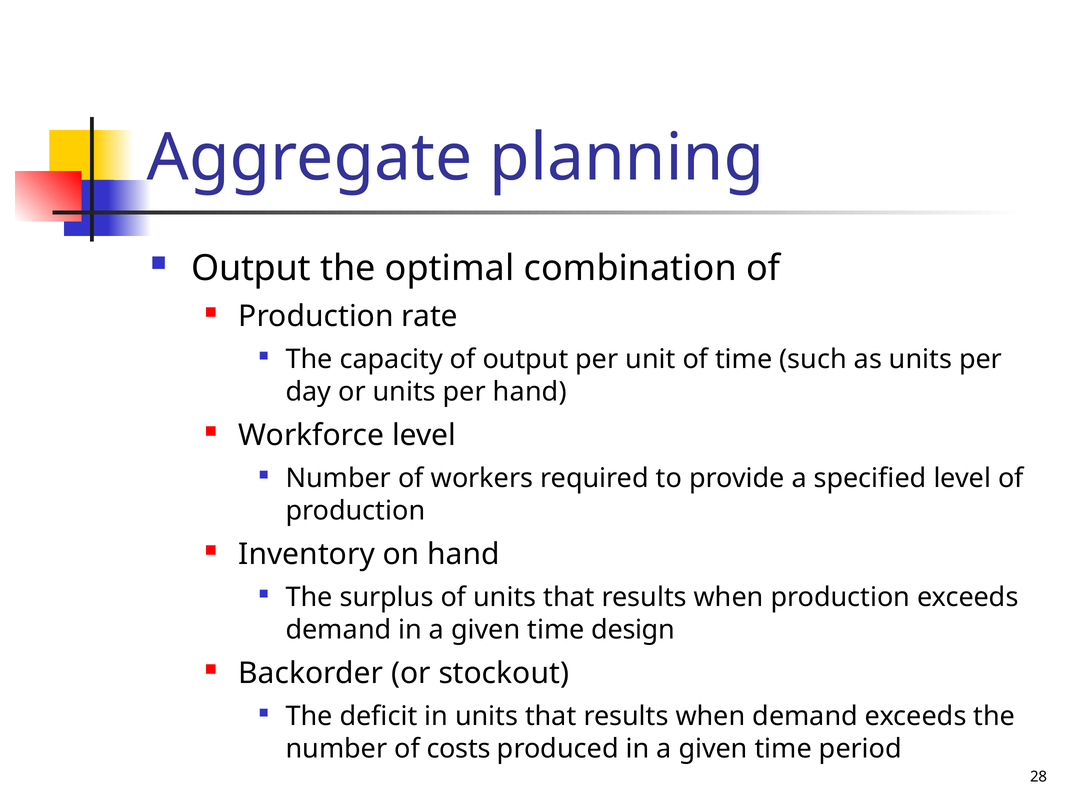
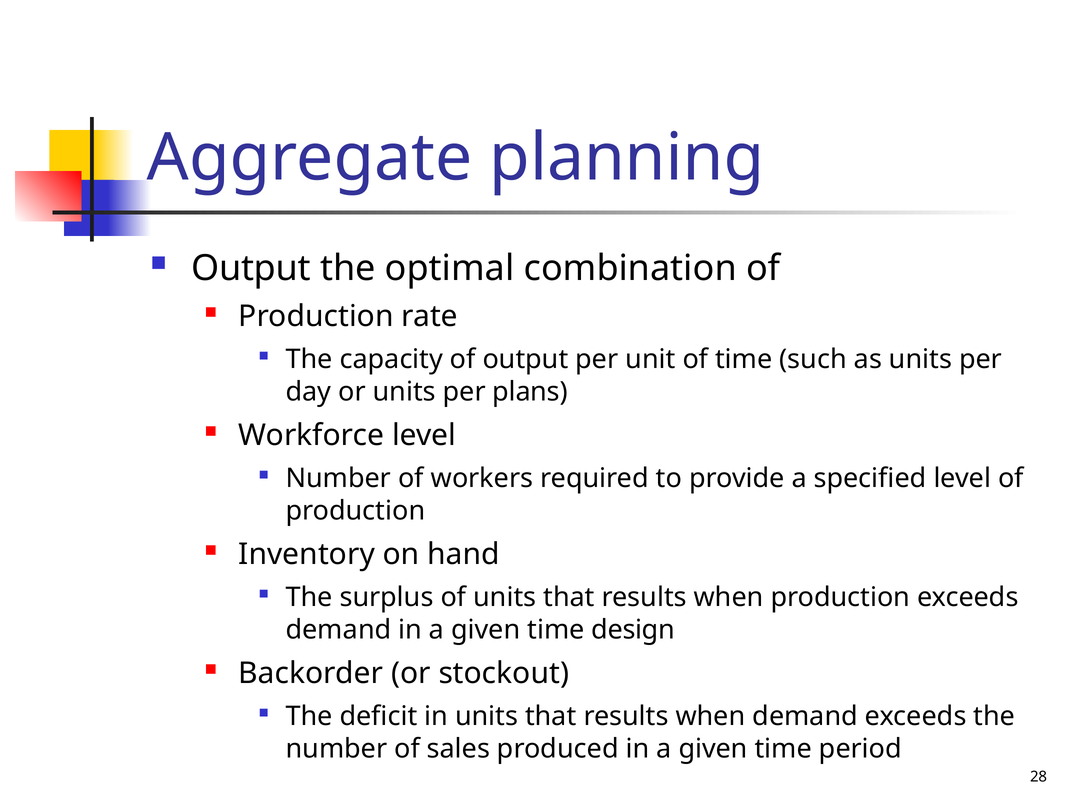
per hand: hand -> plans
costs: costs -> sales
